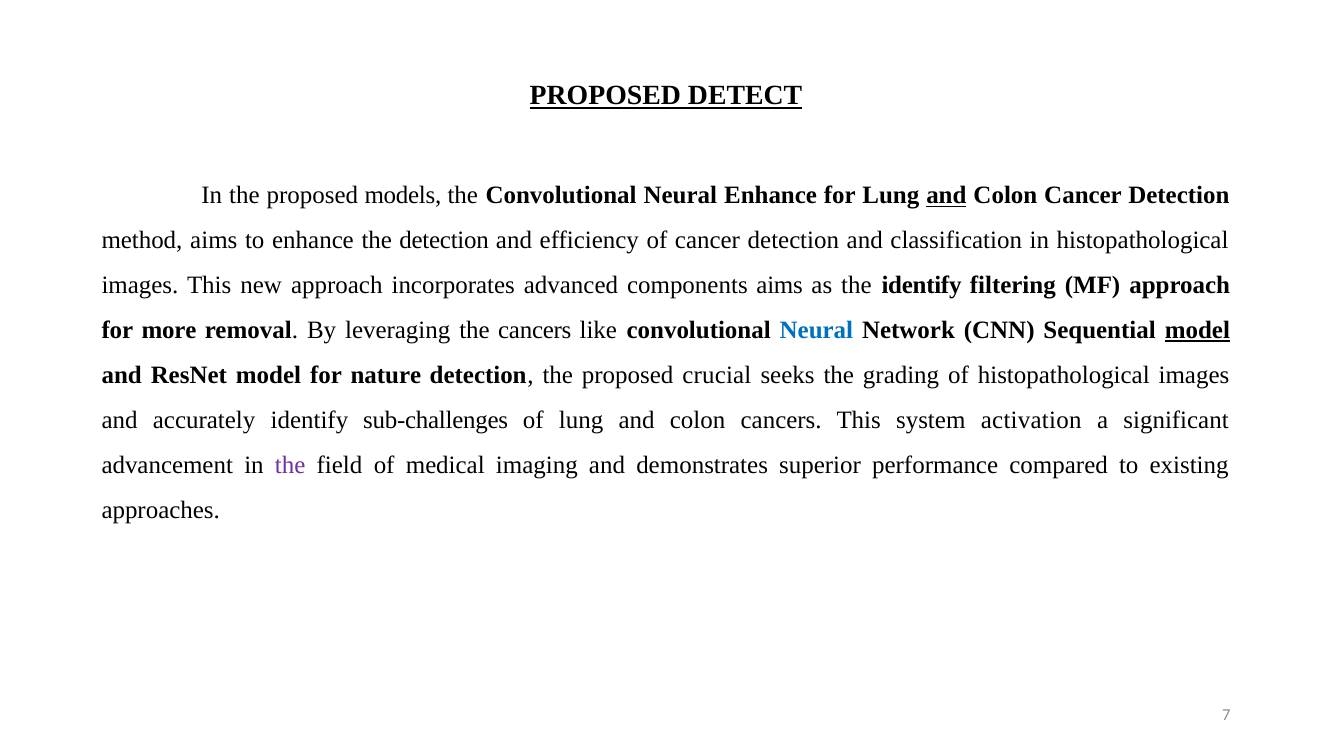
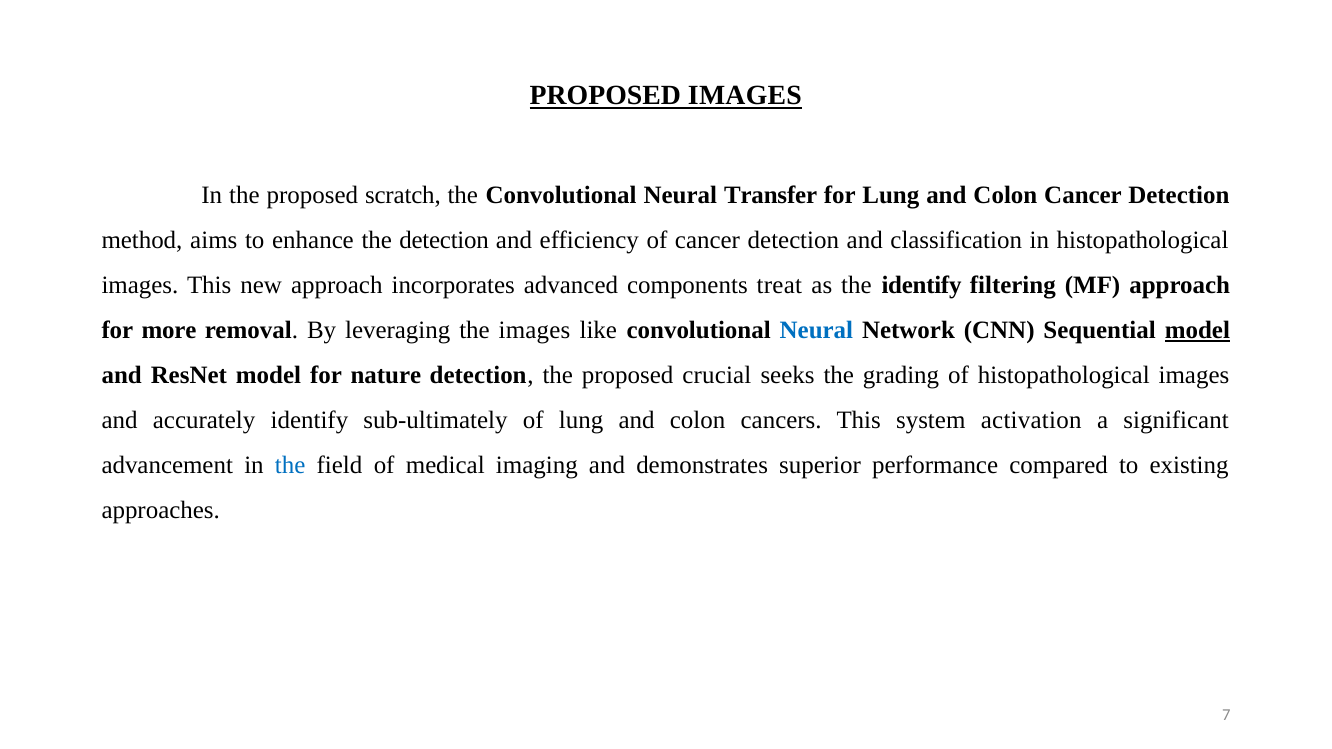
PROPOSED DETECT: DETECT -> IMAGES
models: models -> scratch
Neural Enhance: Enhance -> Transfer
and at (946, 196) underline: present -> none
components aims: aims -> treat
the cancers: cancers -> images
sub-challenges: sub-challenges -> sub-ultimately
the at (290, 465) colour: purple -> blue
